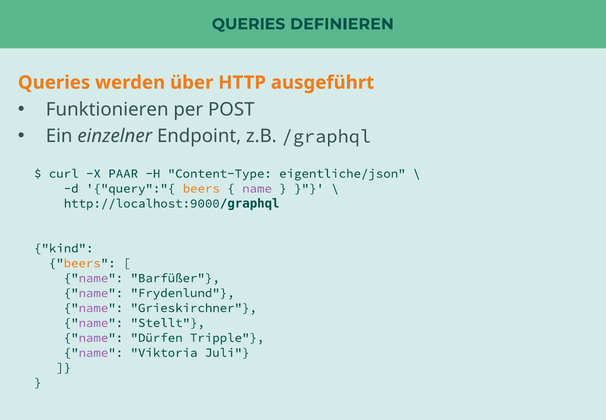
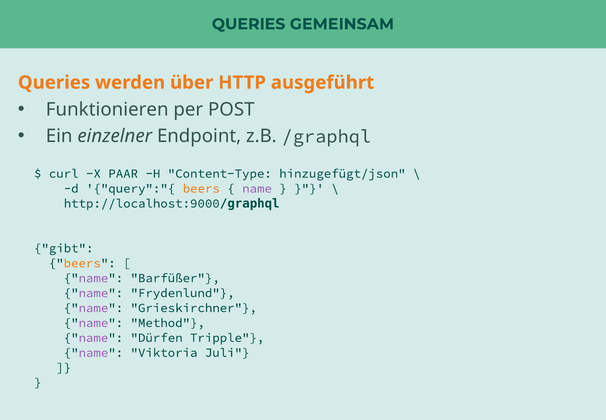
DEFINIEREN: DEFINIEREN -> GEMEINSAM
eigentliche/json: eigentliche/json -> hinzugefügt/json
kind: kind -> gibt
Stellt: Stellt -> Method
